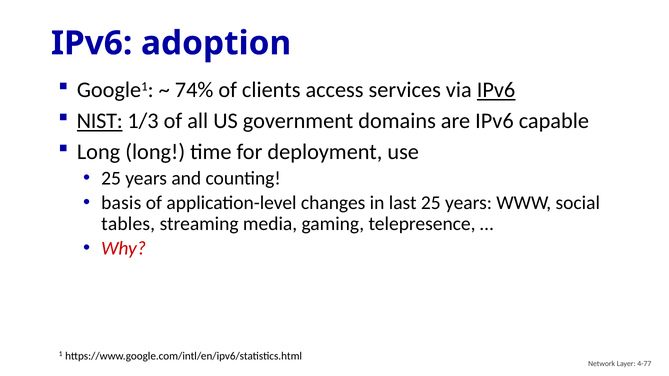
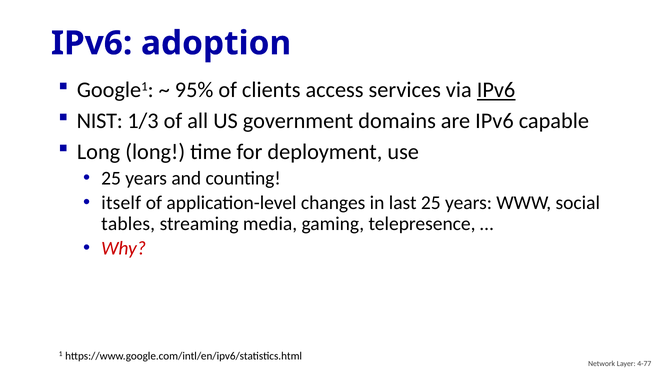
74%: 74% -> 95%
NIST underline: present -> none
basis: basis -> itself
